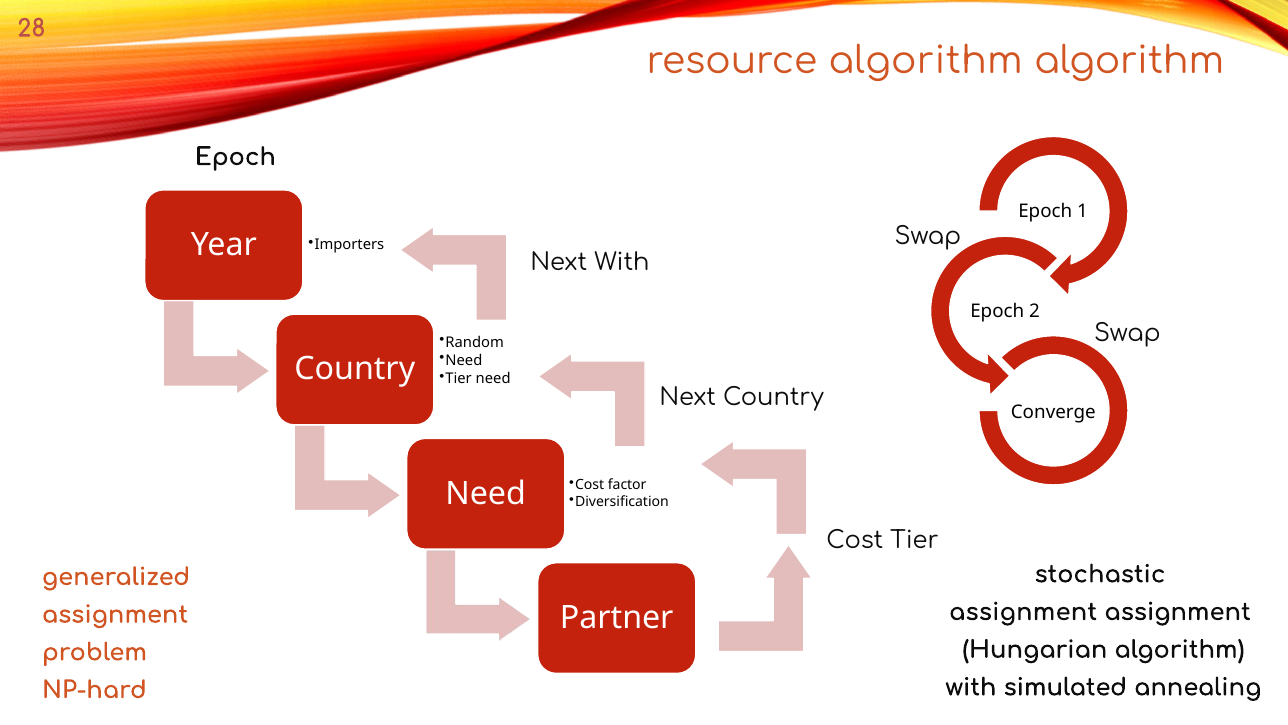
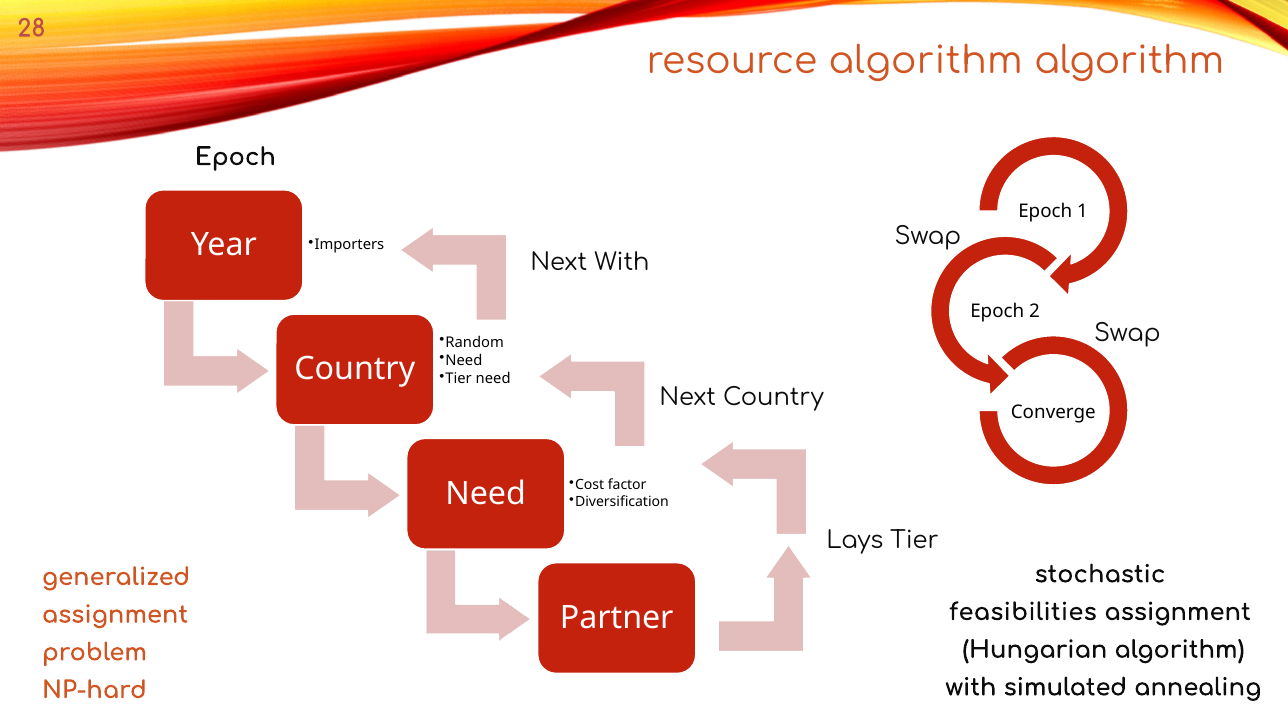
Cost at (855, 540): Cost -> Lays
assignment at (1023, 612): assignment -> feasibilities
